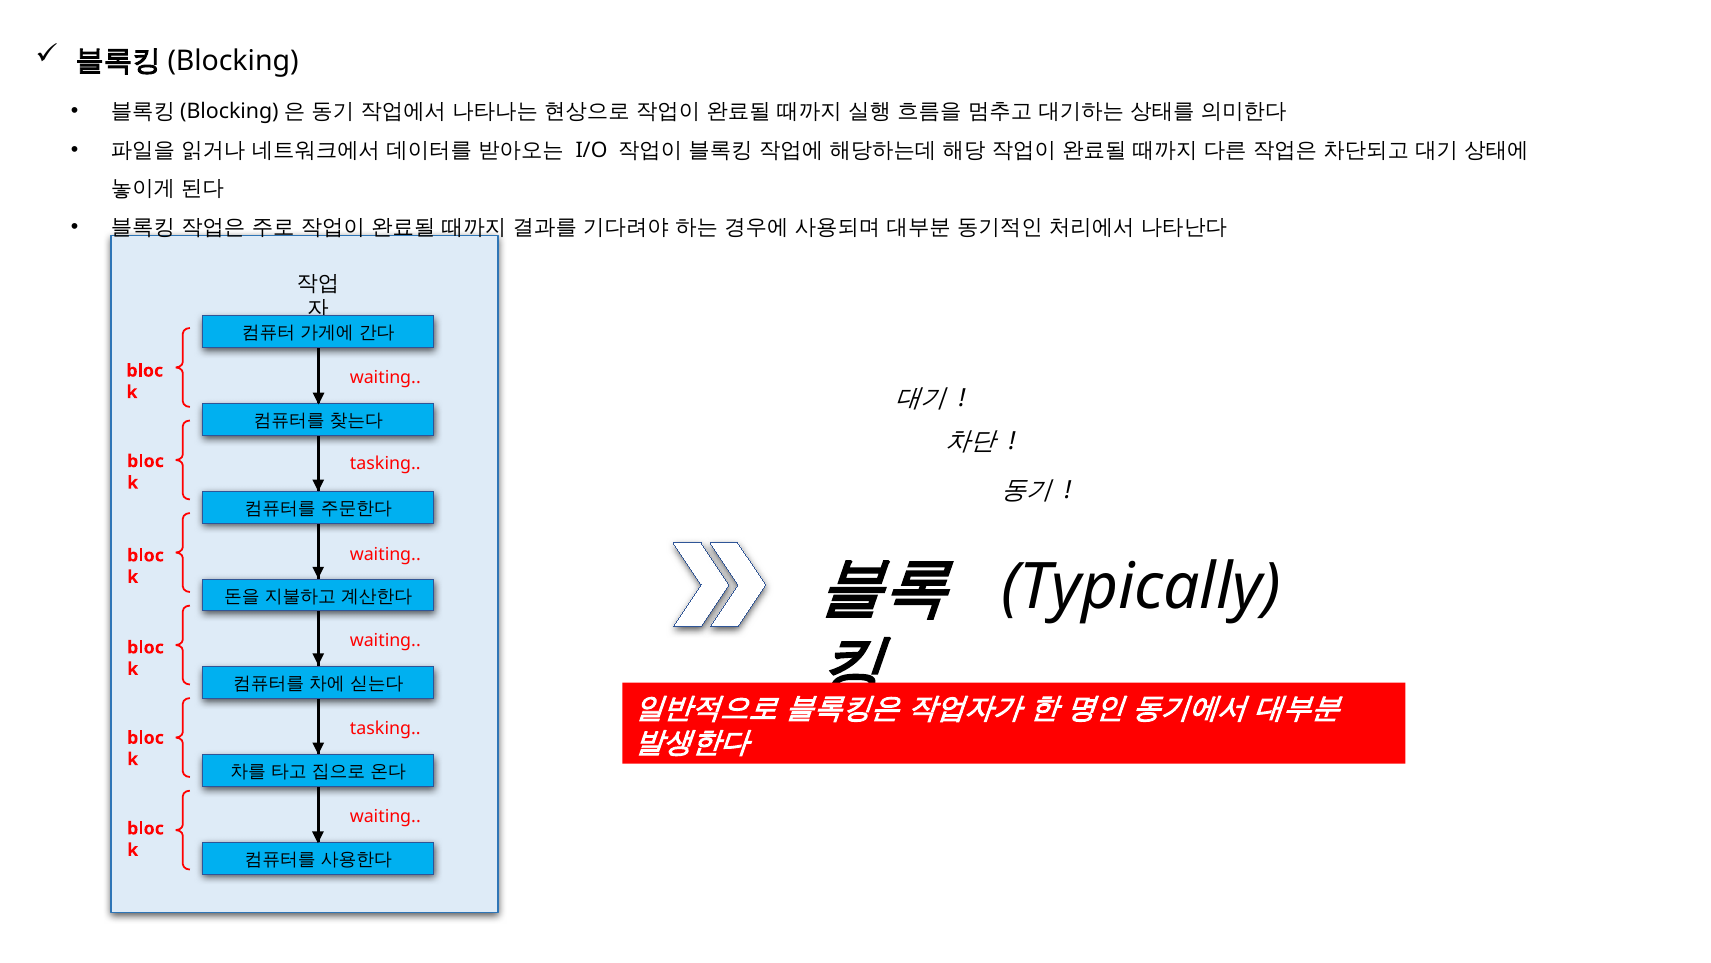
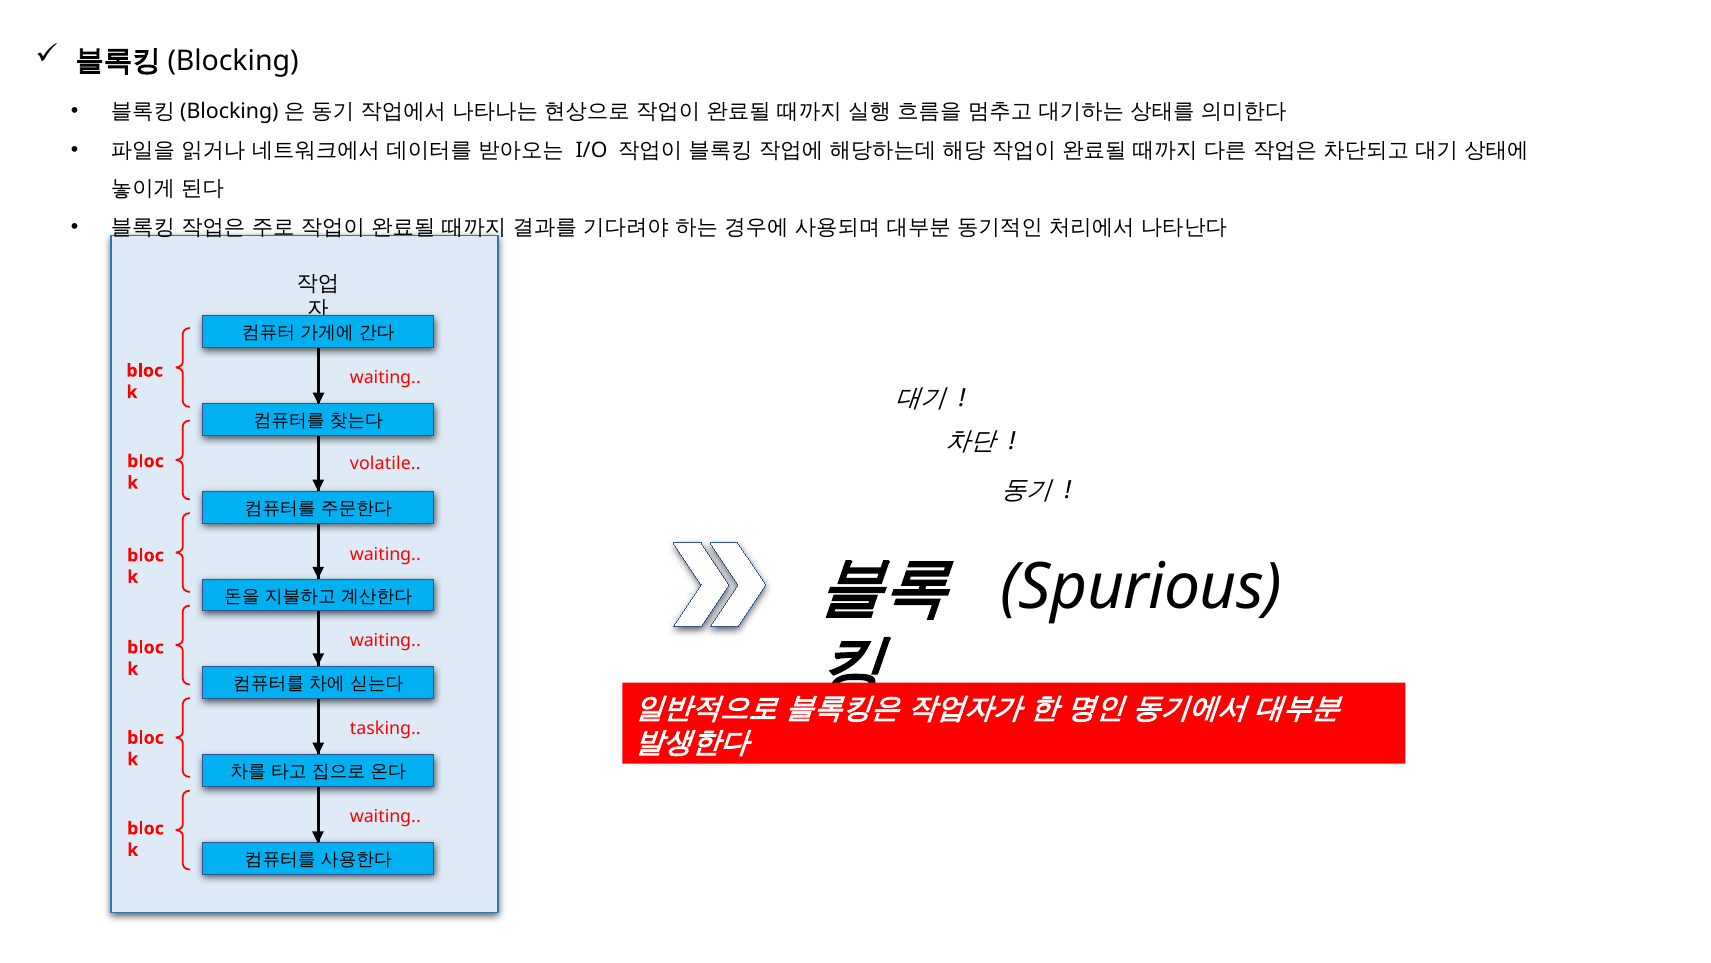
tasking at (385, 464): tasking -> volatile
Typically: Typically -> Spurious
